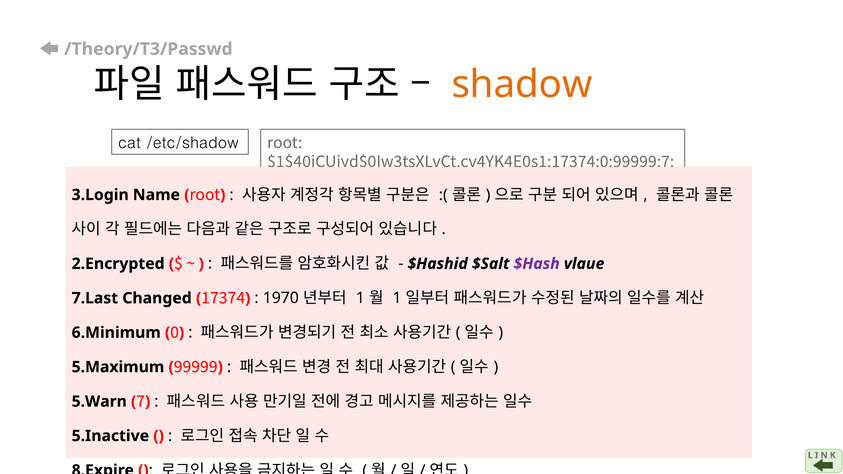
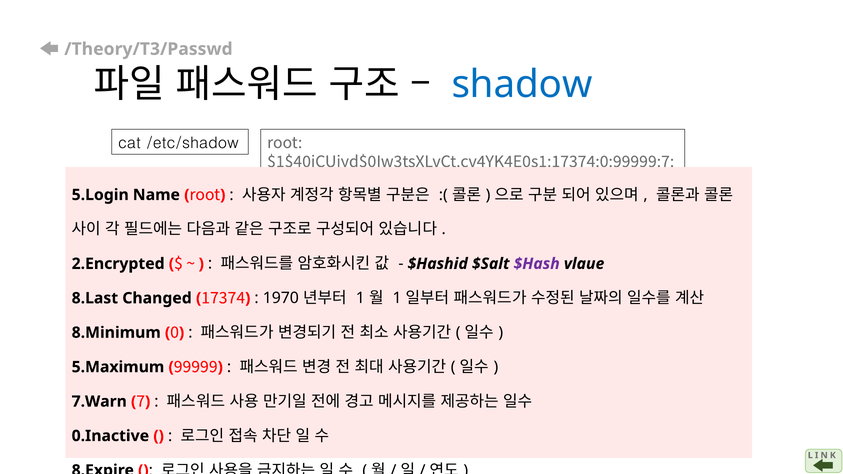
shadow colour: orange -> blue
3.Login: 3.Login -> 5.Login
7.Last: 7.Last -> 8.Last
6.Minimum: 6.Minimum -> 8.Minimum
5.Warn: 5.Warn -> 7.Warn
5.Inactive: 5.Inactive -> 0.Inactive
